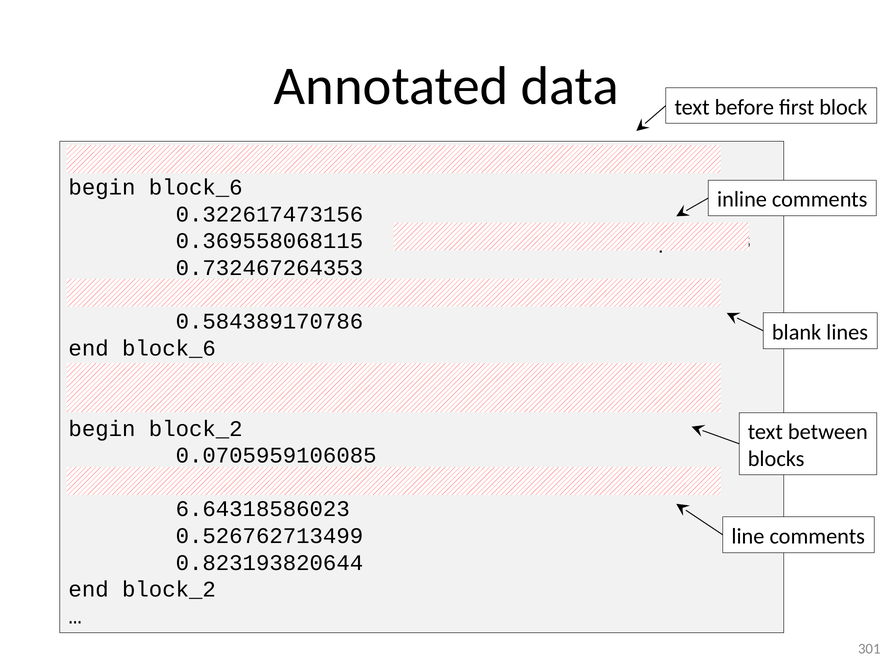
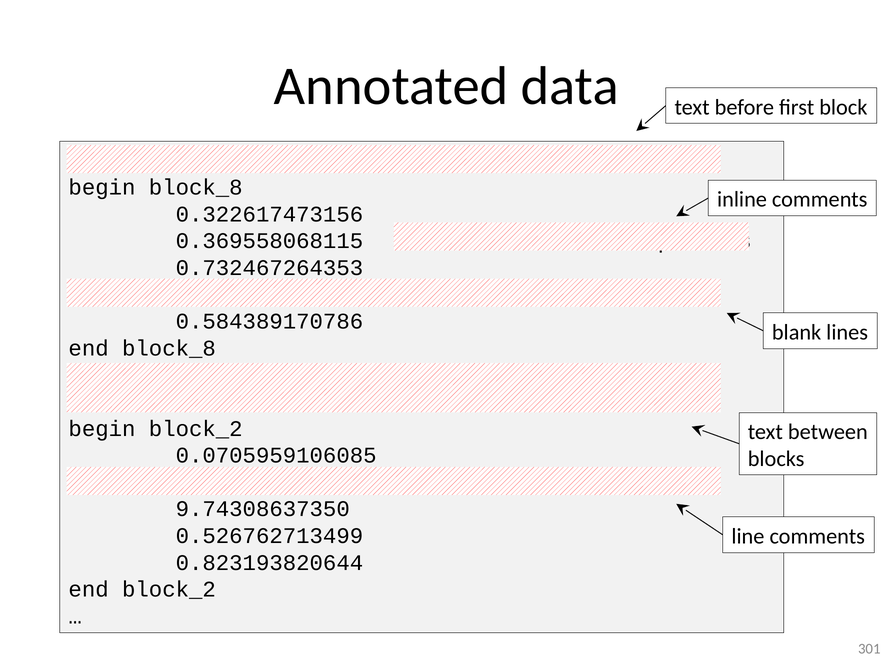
begin block_6: block_6 -> block_8
end block_6: block_6 -> block_8
6.64318586023: 6.64318586023 -> 9.74308637350
